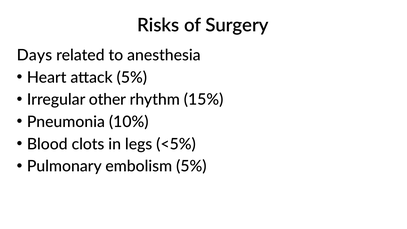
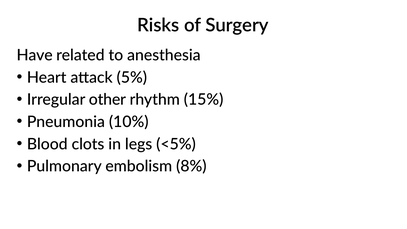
Days: Days -> Have
embolism 5%: 5% -> 8%
